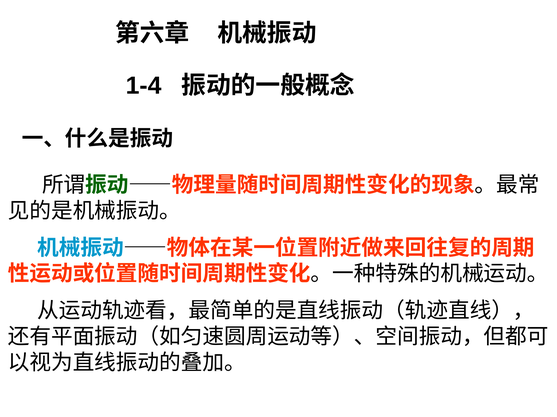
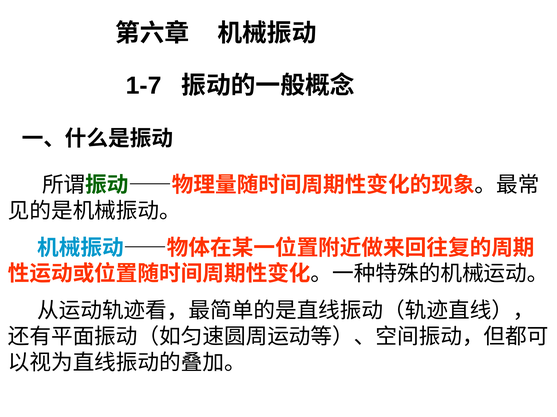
1-4: 1-4 -> 1-7
